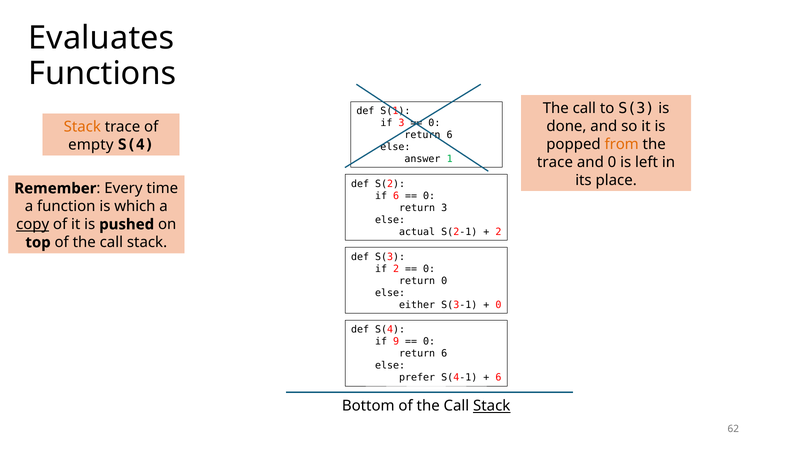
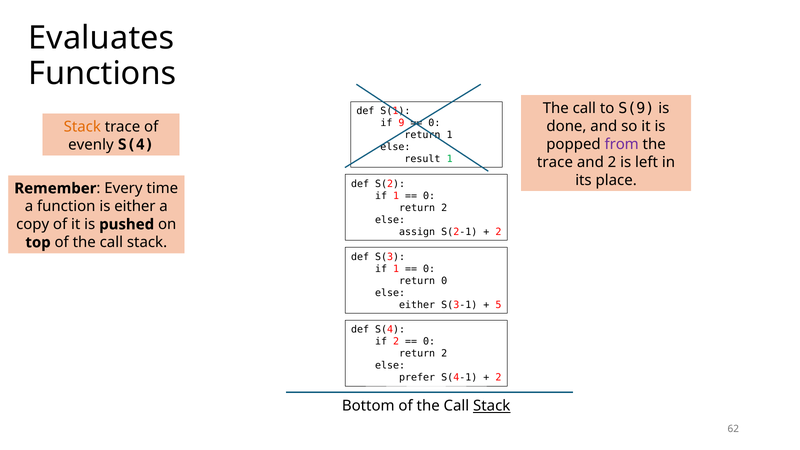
to S(3: S(3 -> S(9
if 3: 3 -> 9
6 at (450, 135): 6 -> 1
from colour: orange -> purple
empty: empty -> evenly
answer: answer -> result
and 0: 0 -> 2
6 at (396, 196): 6 -> 1
is which: which -> either
3 at (444, 208): 3 -> 2
copy underline: present -> none
actual: actual -> assign
2 at (396, 269): 2 -> 1
0 at (498, 305): 0 -> 5
if 9: 9 -> 2
6 at (444, 354): 6 -> 2
6 at (498, 378): 6 -> 2
